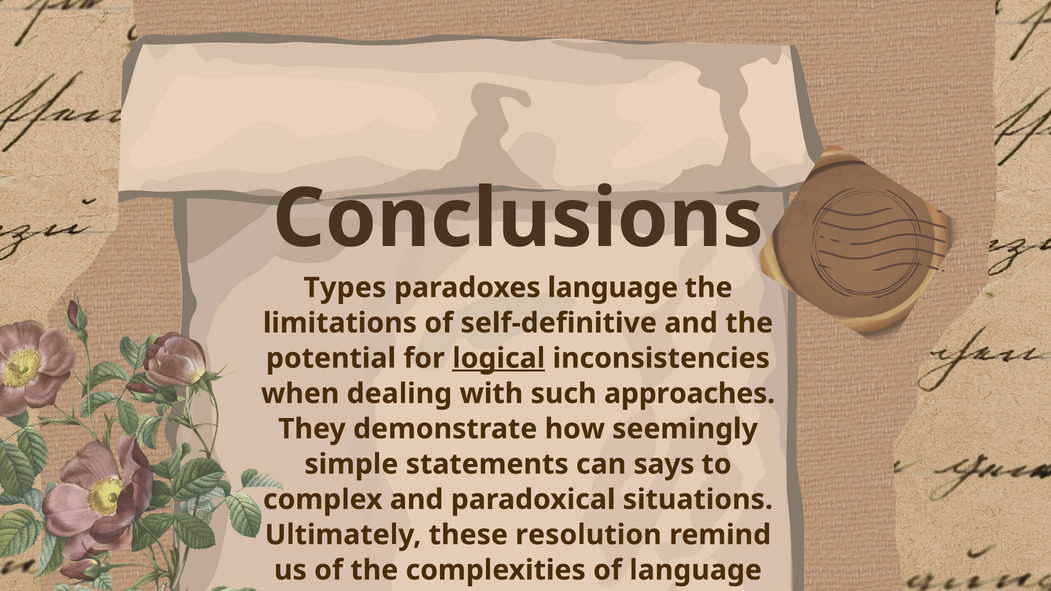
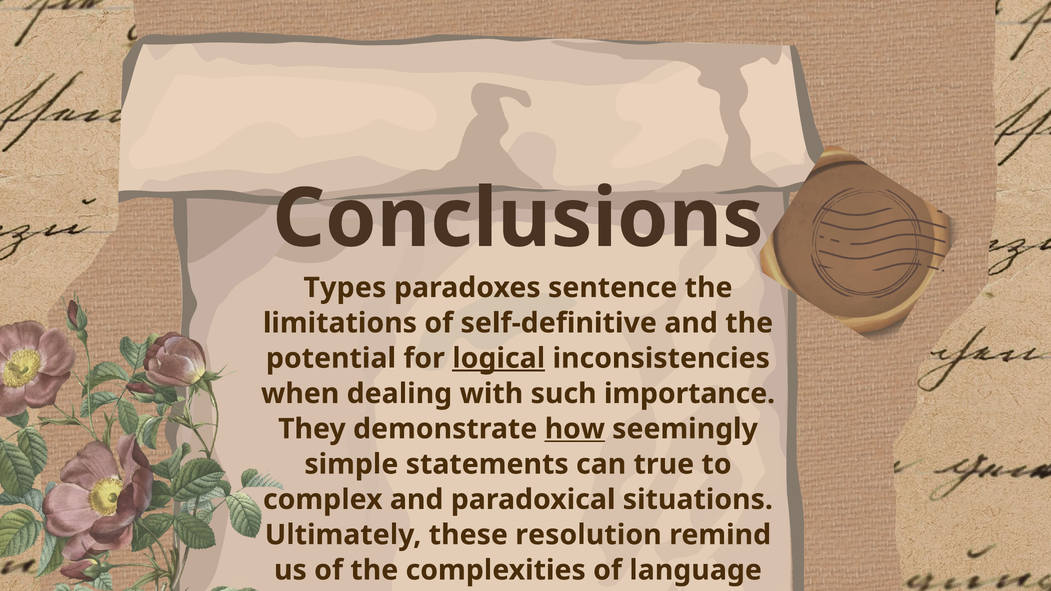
paradoxes language: language -> sentence
such approaches: approaches -> importance
how underline: none -> present
says: says -> true
